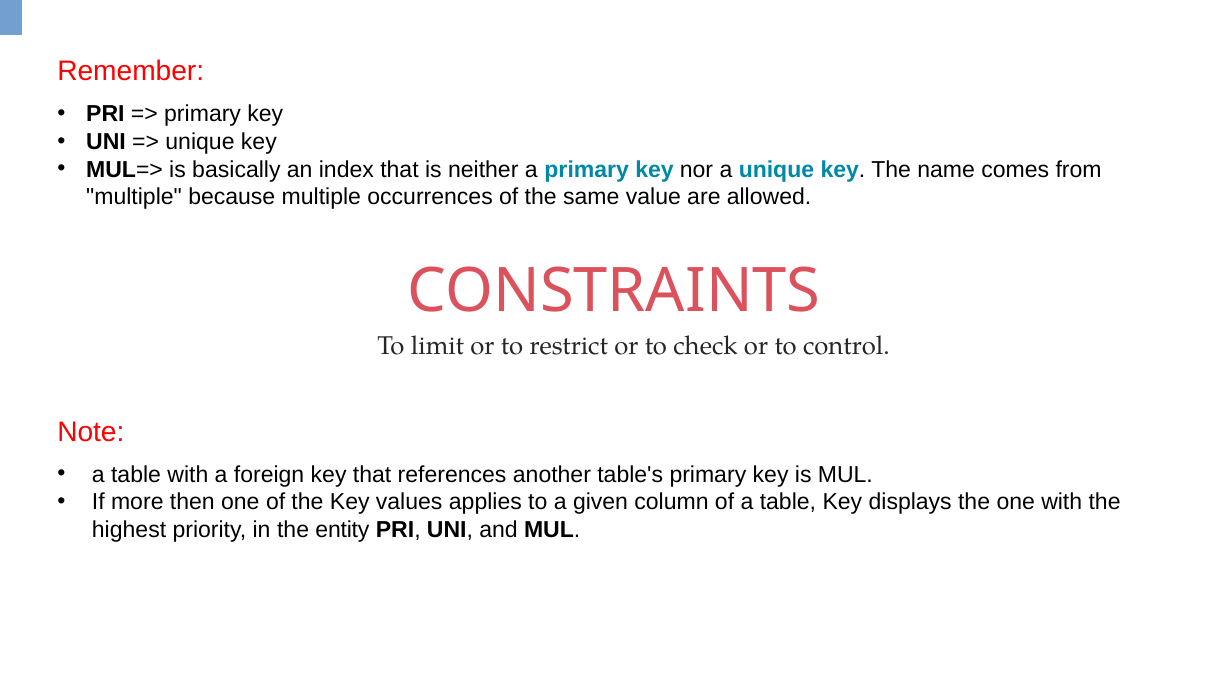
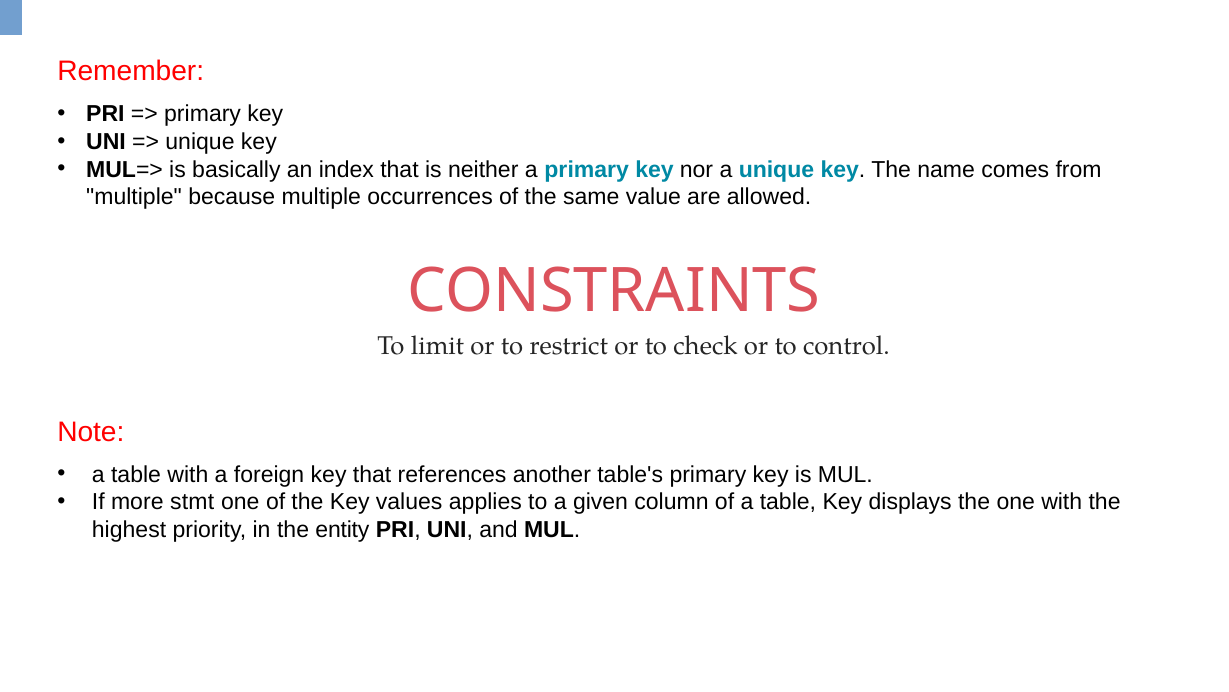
then: then -> stmt
